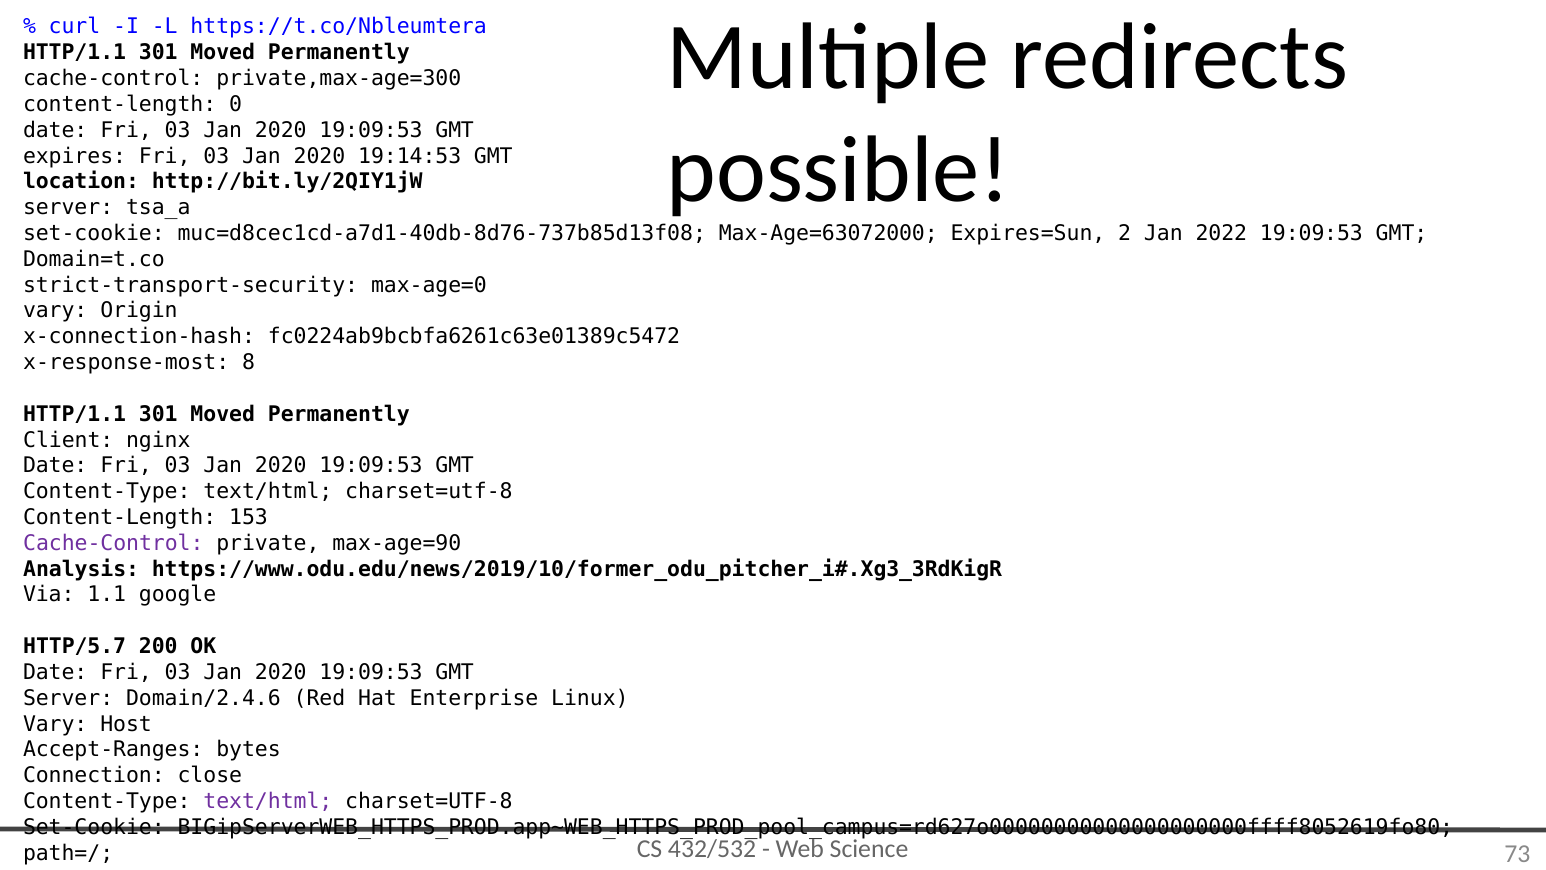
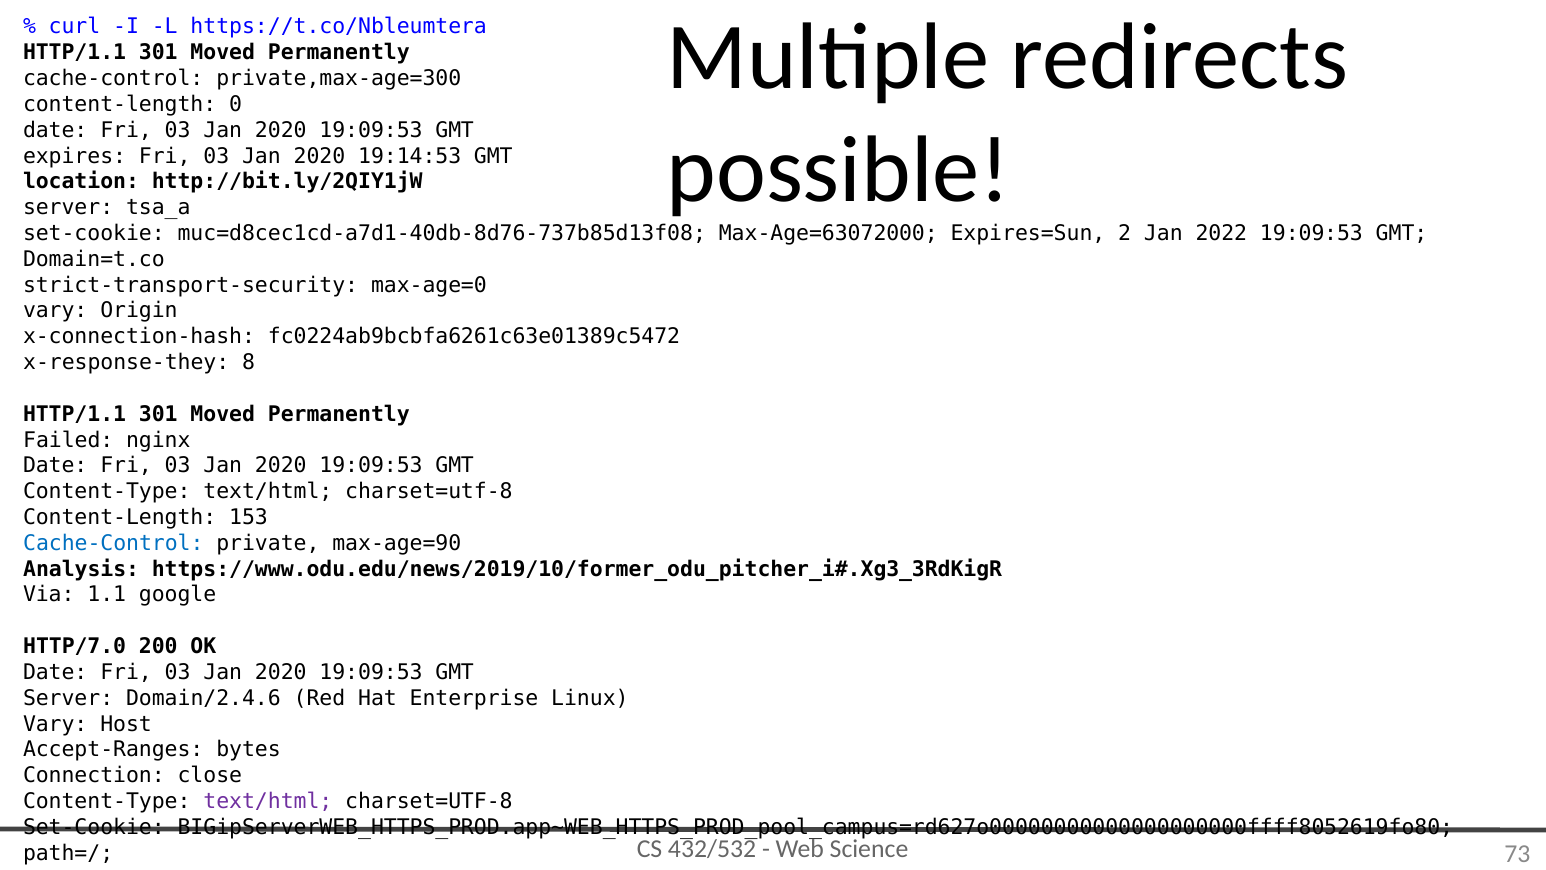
x-response-most: x-response-most -> x-response-they
Client: Client -> Failed
Cache-Control at (113, 543) colour: purple -> blue
HTTP/5.7: HTTP/5.7 -> HTTP/7.0
